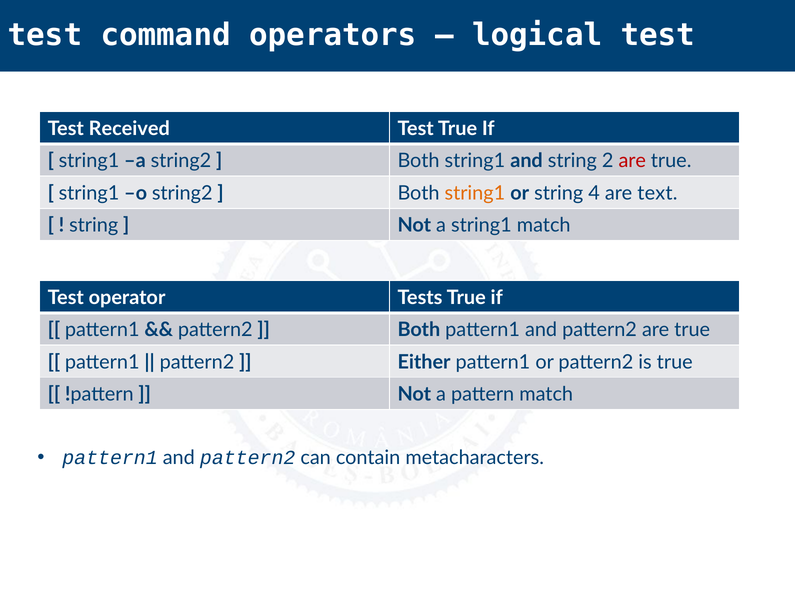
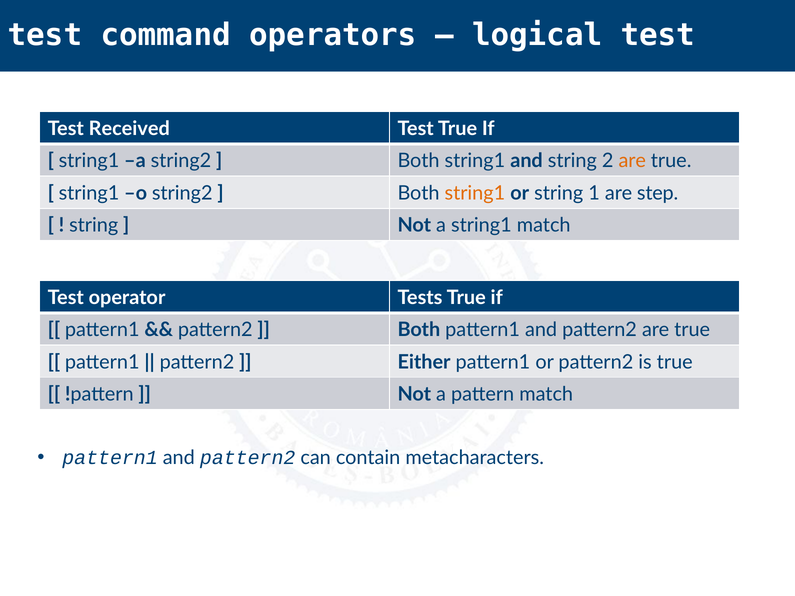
are at (632, 161) colour: red -> orange
4: 4 -> 1
text: text -> step
